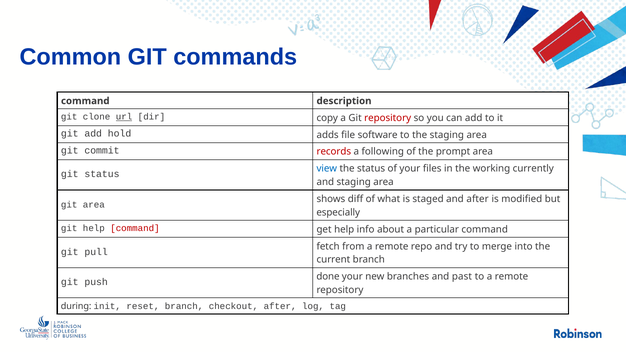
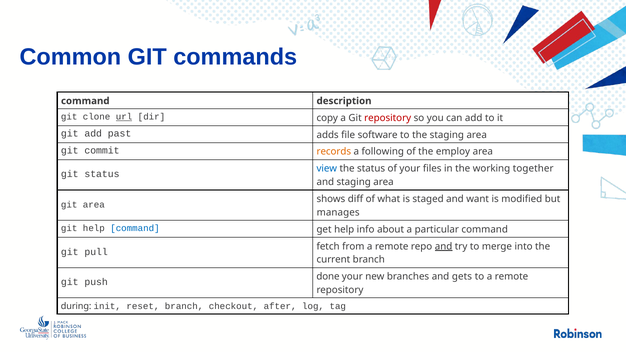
hold: hold -> past
records colour: red -> orange
prompt: prompt -> employ
currently: currently -> together
and after: after -> want
especially: especially -> manages
command at (135, 228) colour: red -> blue
and at (444, 246) underline: none -> present
past: past -> gets
